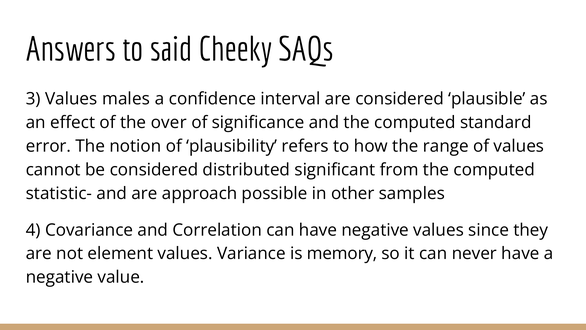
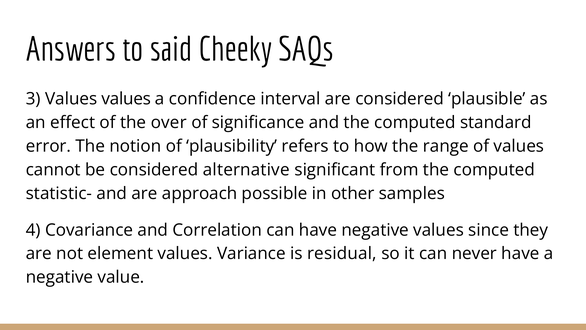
Values males: males -> values
distributed: distributed -> alternative
memory: memory -> residual
